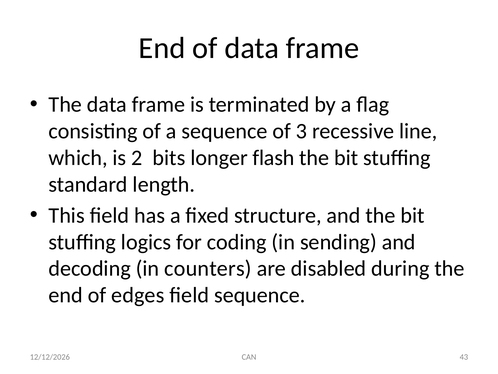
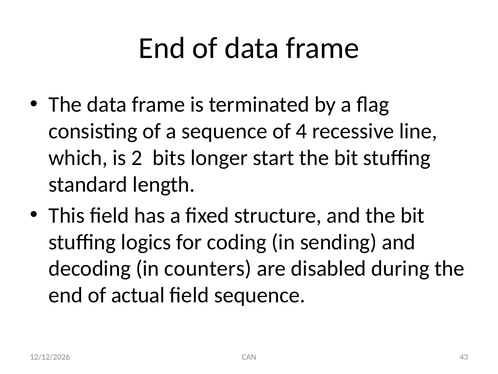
3: 3 -> 4
flash: flash -> start
edges: edges -> actual
